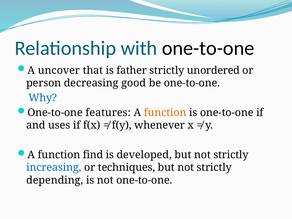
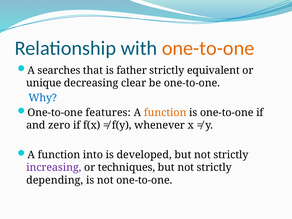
one-to-one at (208, 48) colour: black -> orange
uncover: uncover -> searches
unordered: unordered -> equivalent
person: person -> unique
good: good -> clear
uses: uses -> zero
find: find -> into
increasing colour: blue -> purple
